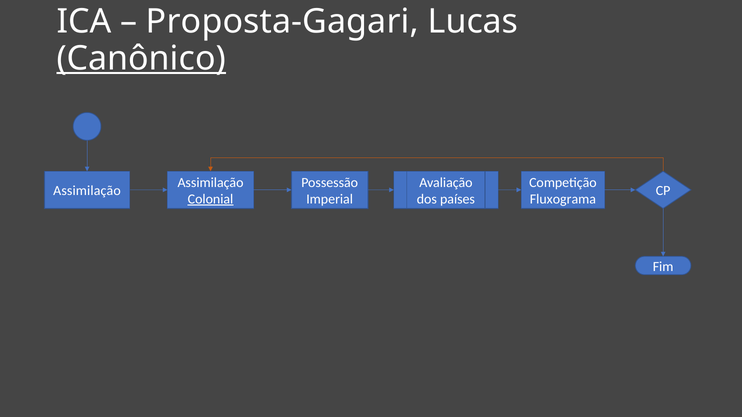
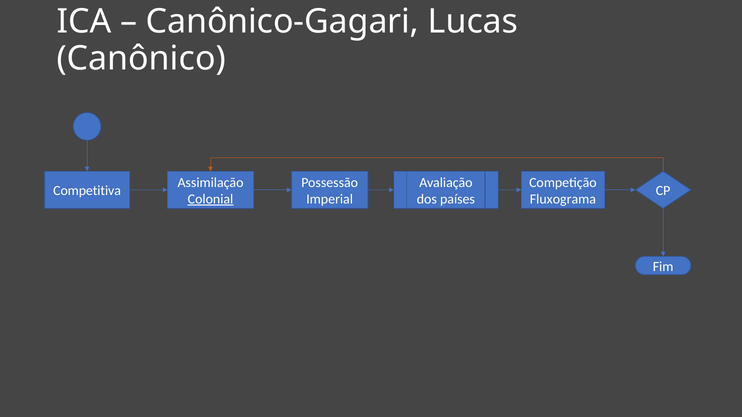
Proposta-Gagari: Proposta-Gagari -> Canônico-Gagari
Canônico underline: present -> none
Assimilação at (87, 191): Assimilação -> Competitiva
